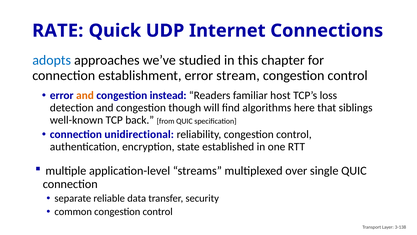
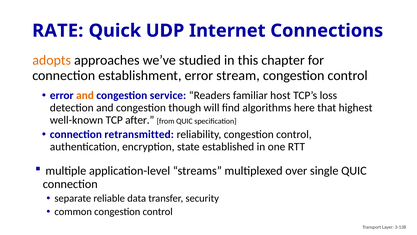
adopts colour: blue -> orange
instead: instead -> service
siblings: siblings -> highest
back: back -> after
unidirectional: unidirectional -> retransmitted
